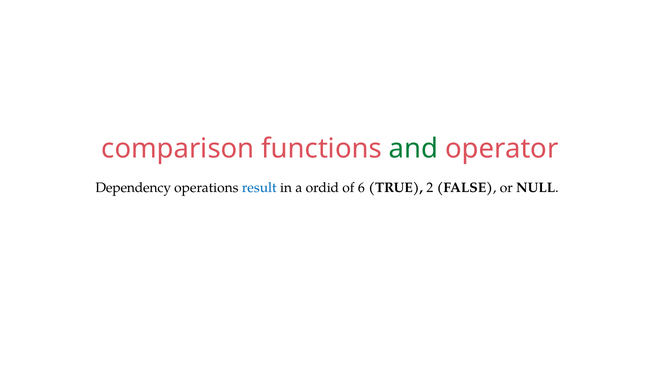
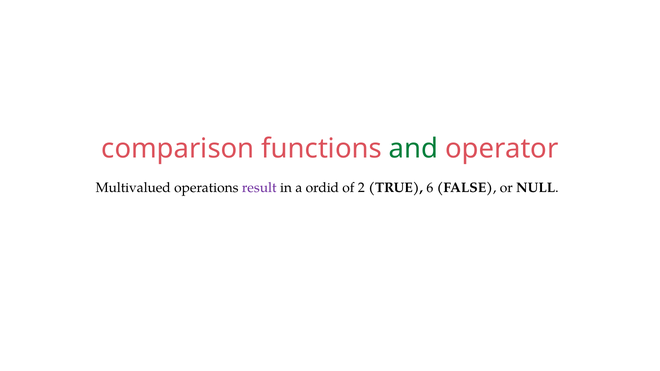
Dependency: Dependency -> Multivalued
result colour: blue -> purple
6: 6 -> 2
2: 2 -> 6
